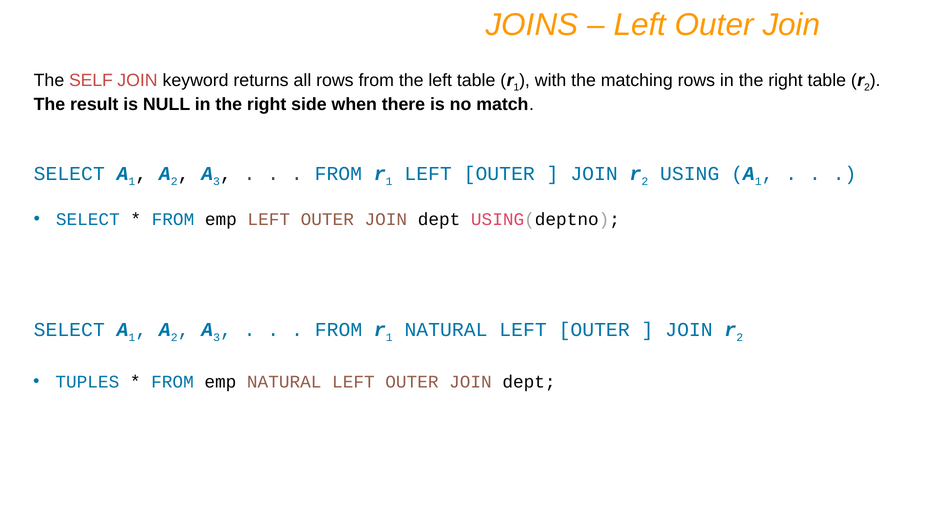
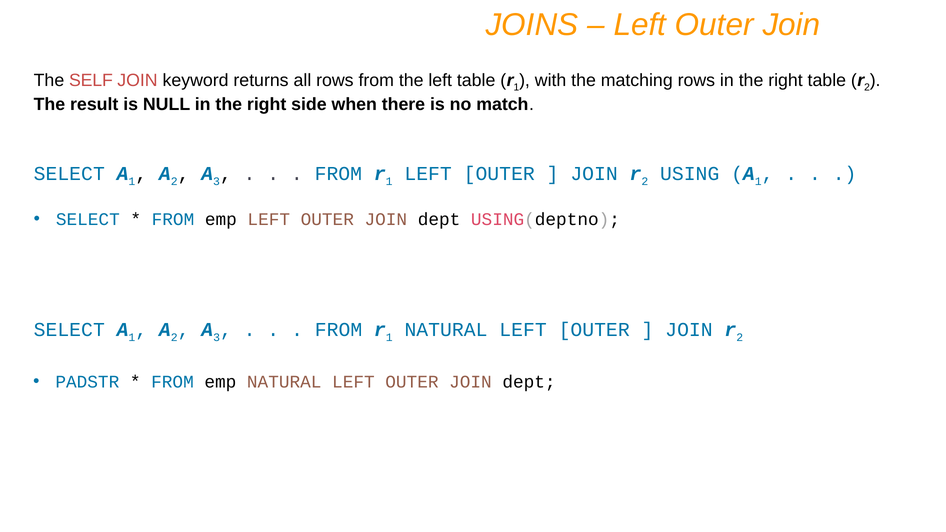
TUPLES: TUPLES -> PADSTR
